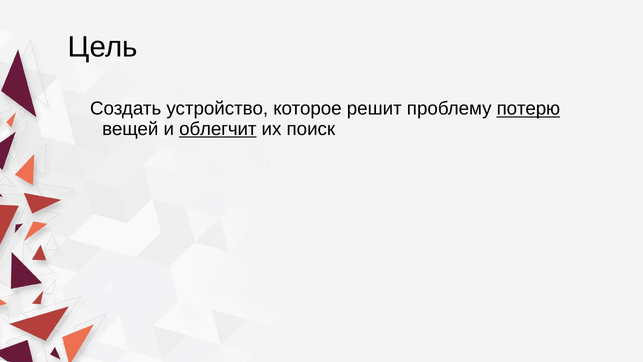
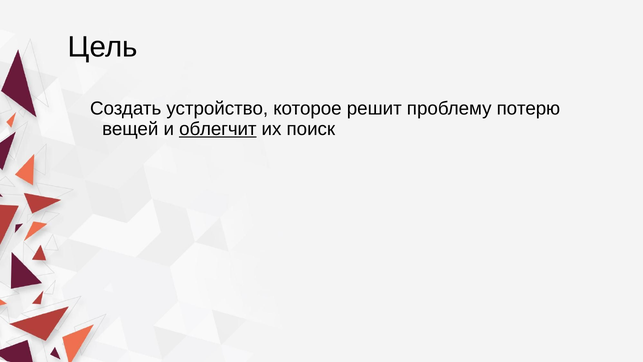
потерю underline: present -> none
